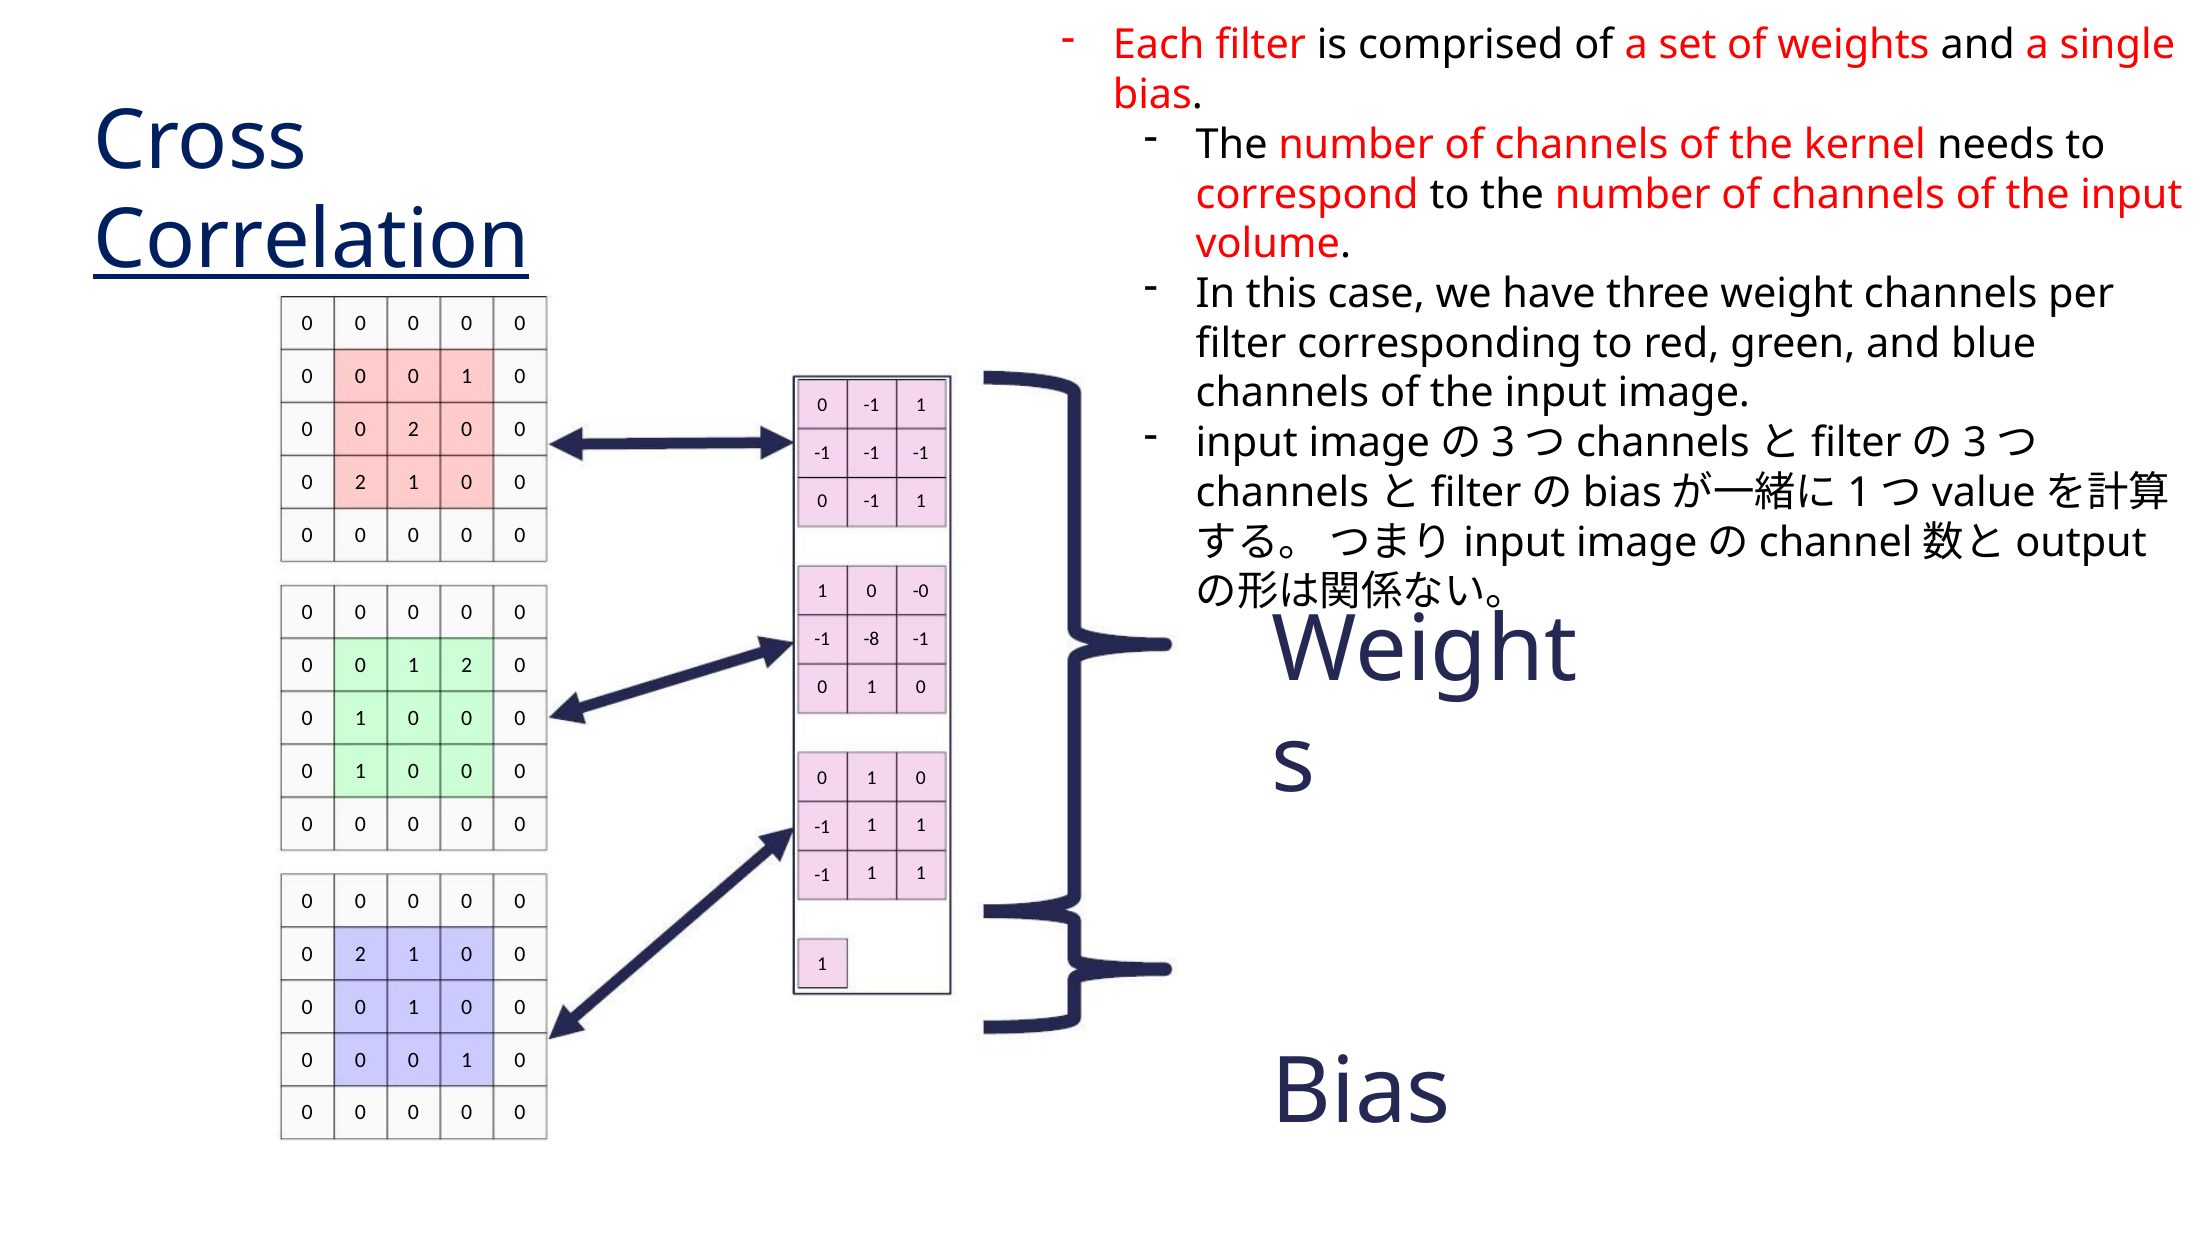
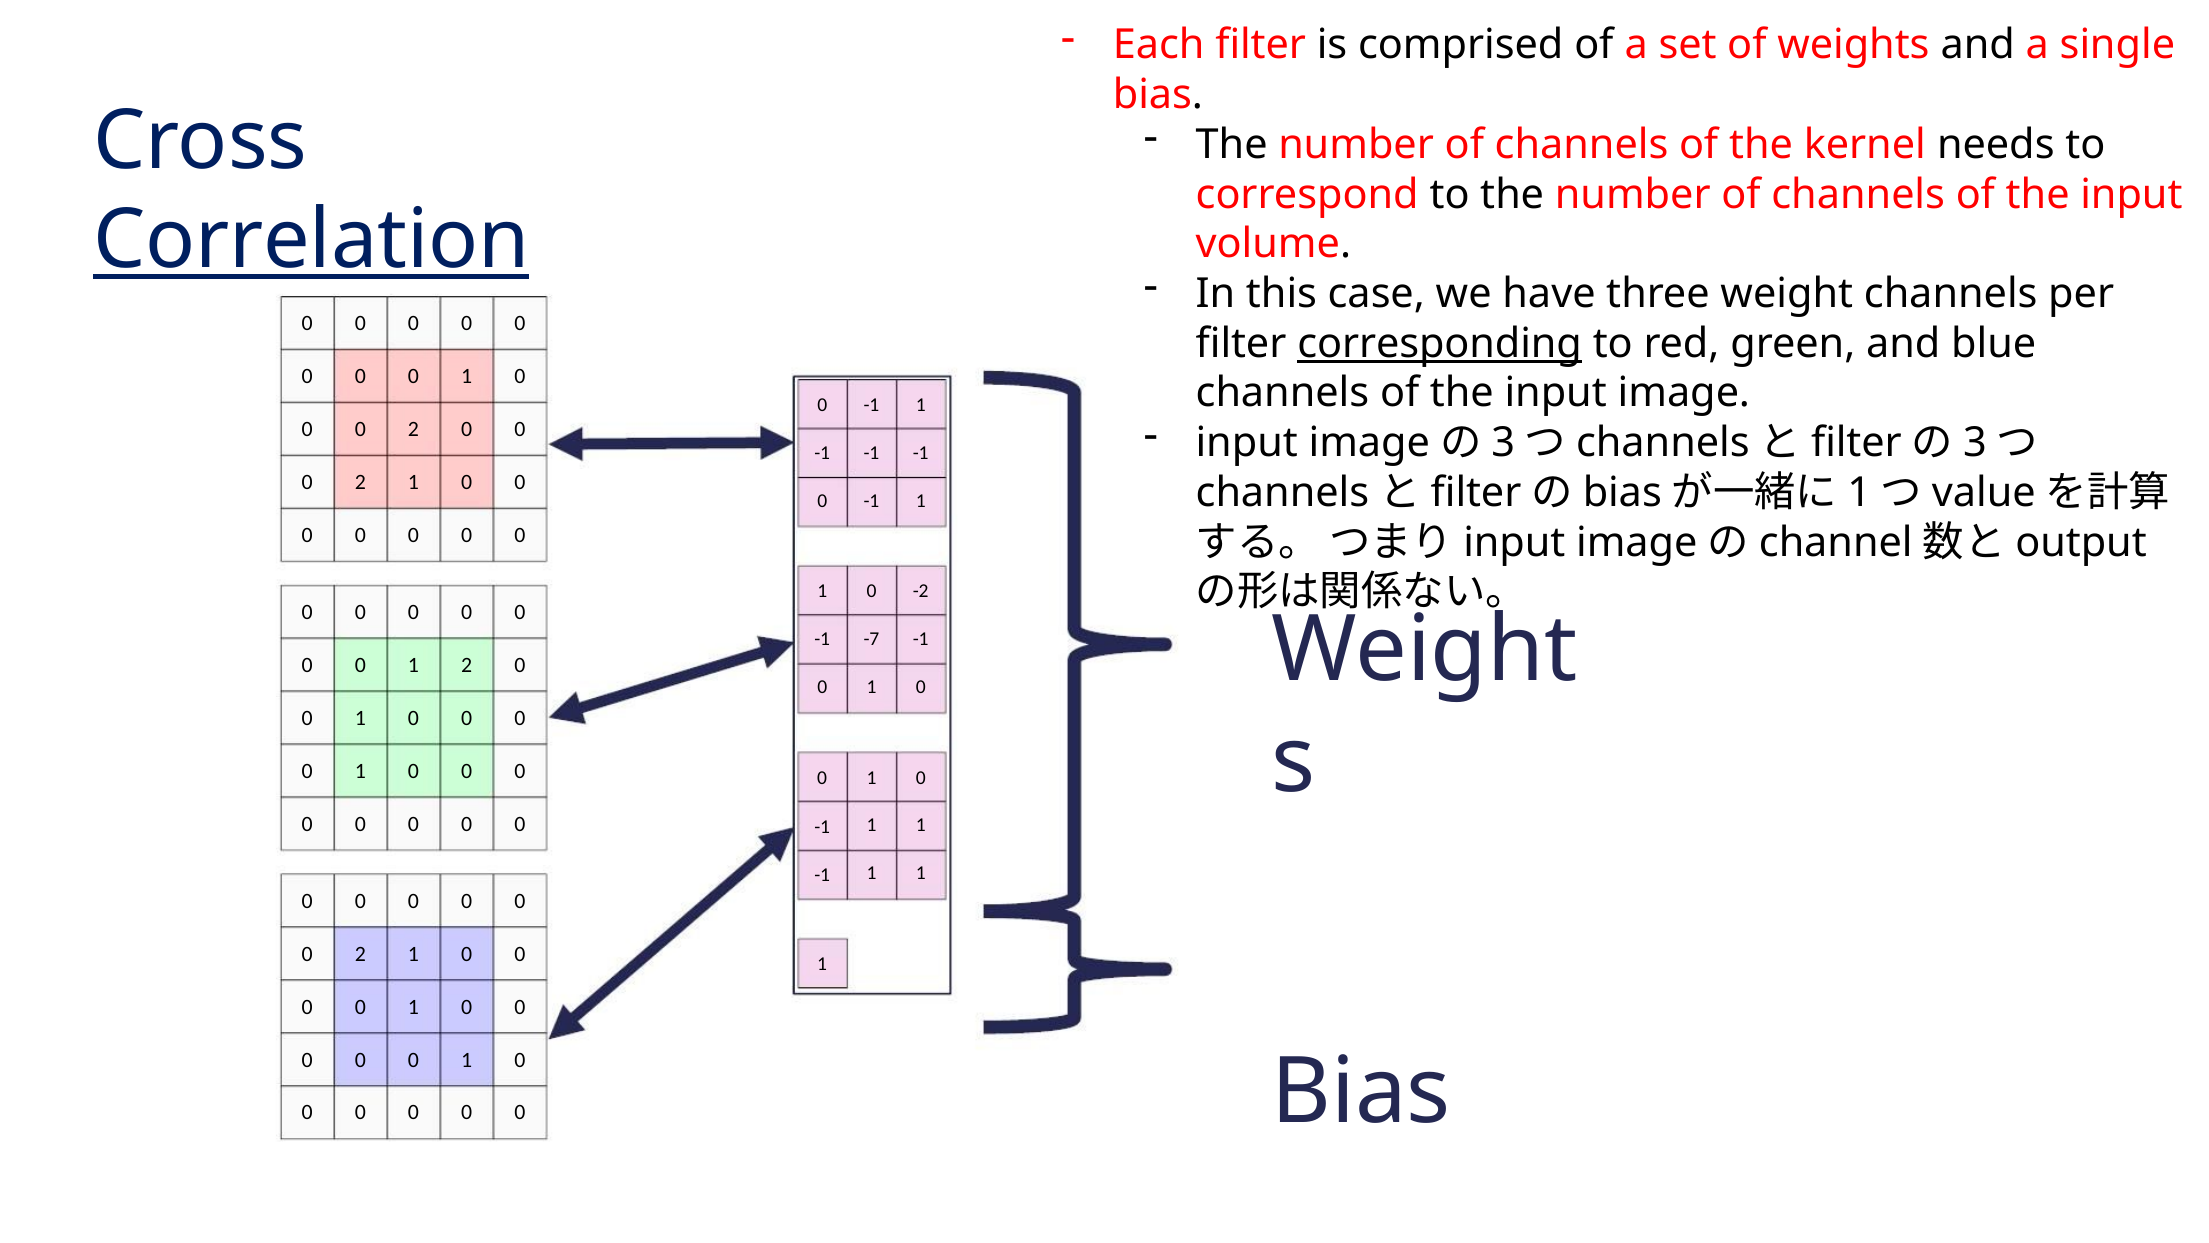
corresponding underline: none -> present
-0: -0 -> -2
-8: -8 -> -7
